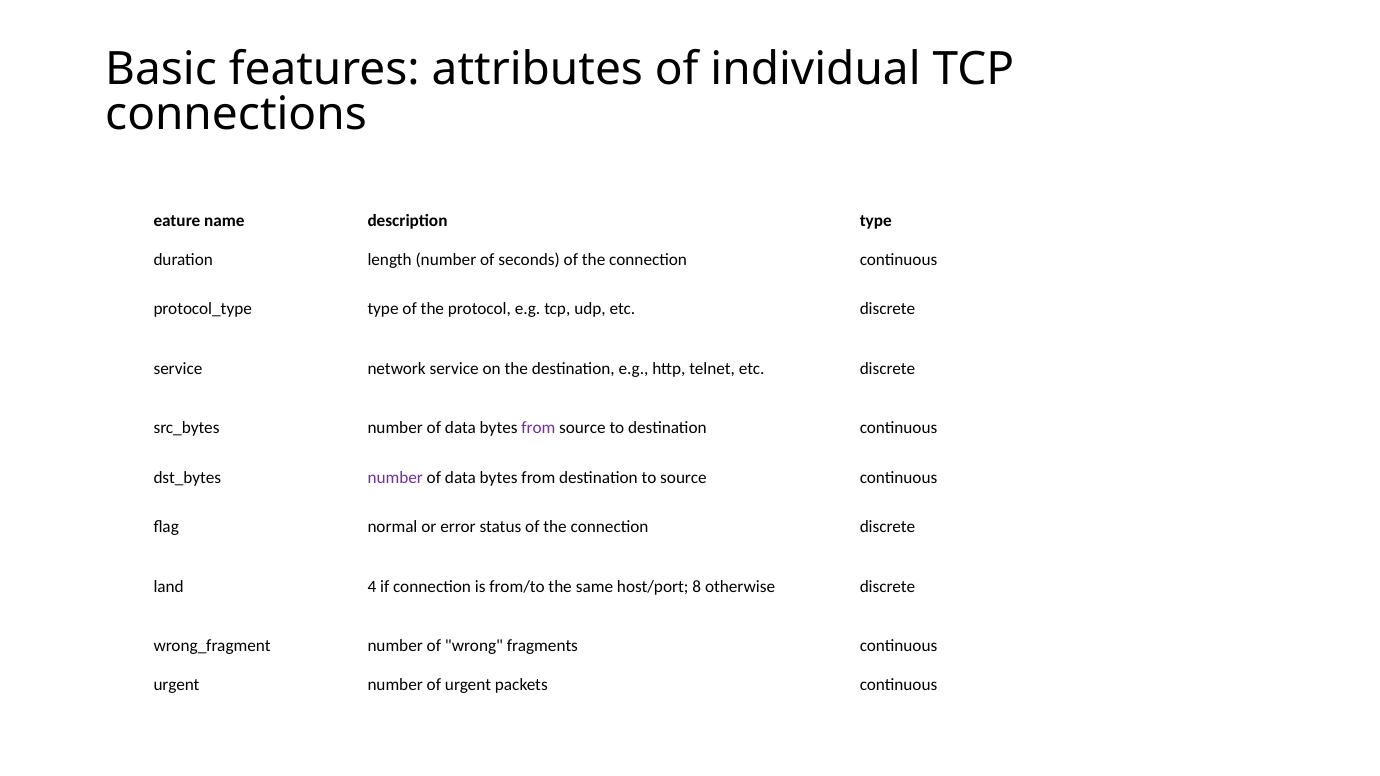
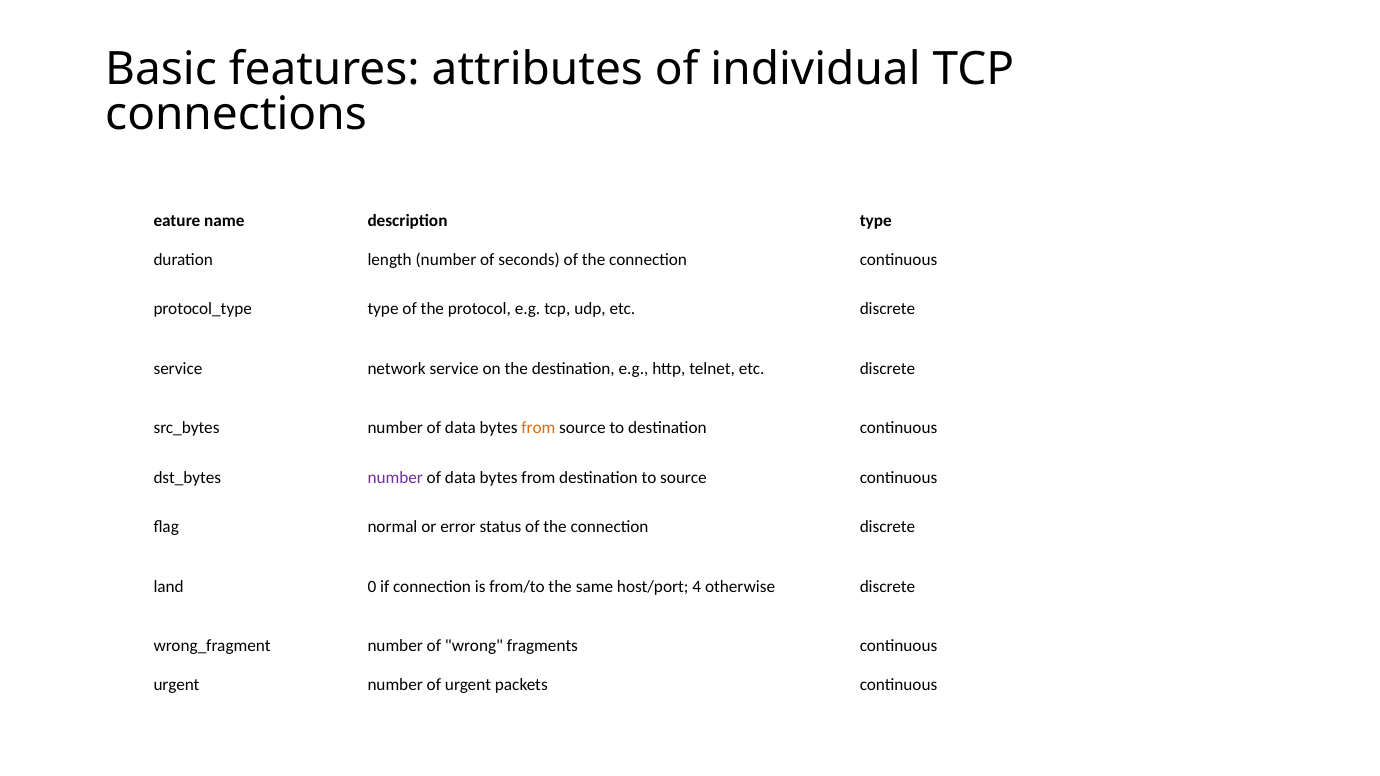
from at (538, 428) colour: purple -> orange
4: 4 -> 0
8: 8 -> 4
